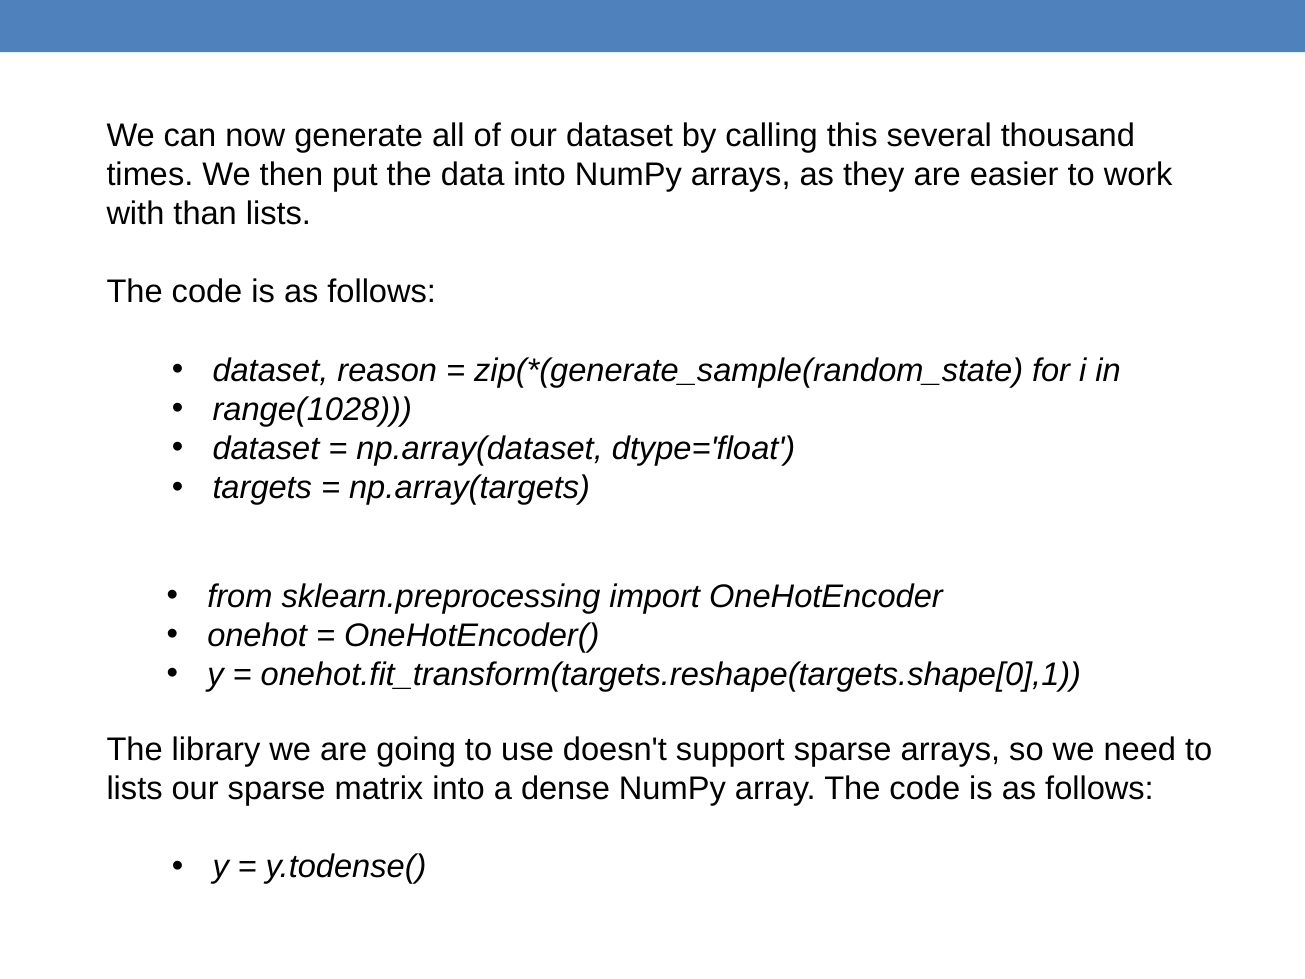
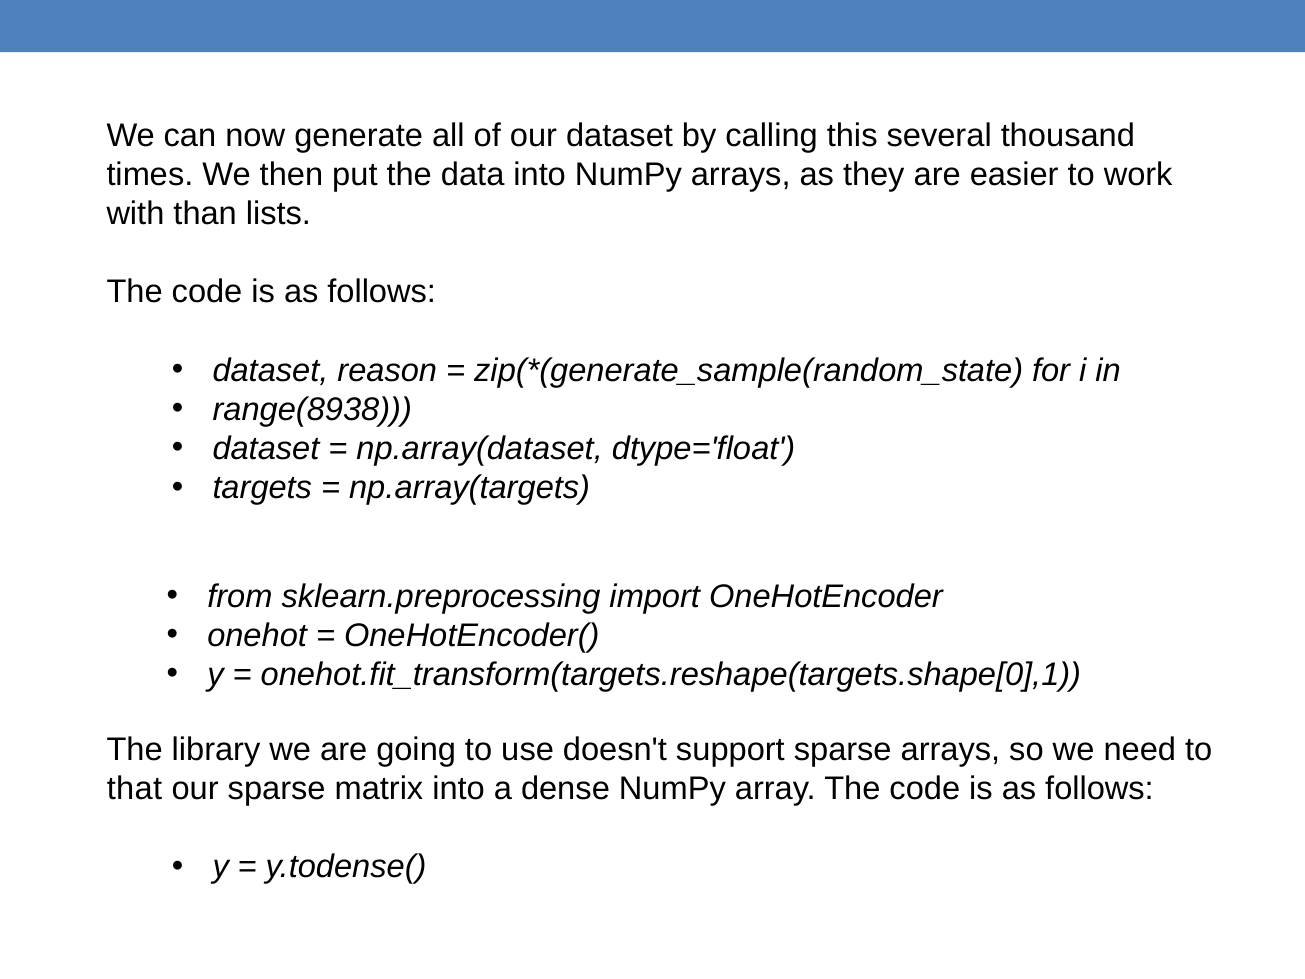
range(1028: range(1028 -> range(8938
lists at (135, 788): lists -> that
